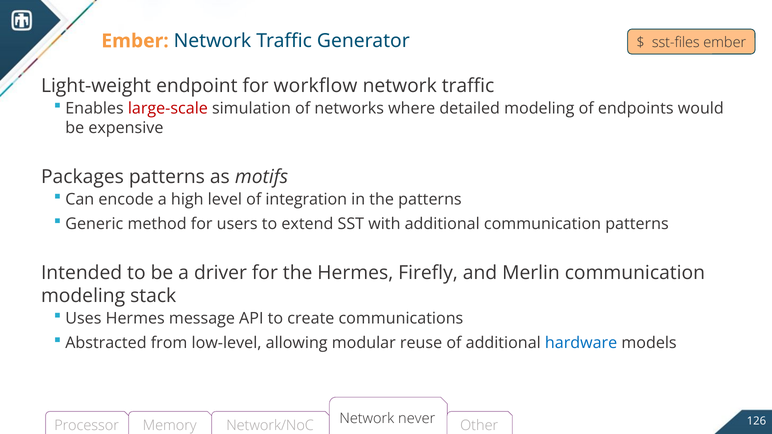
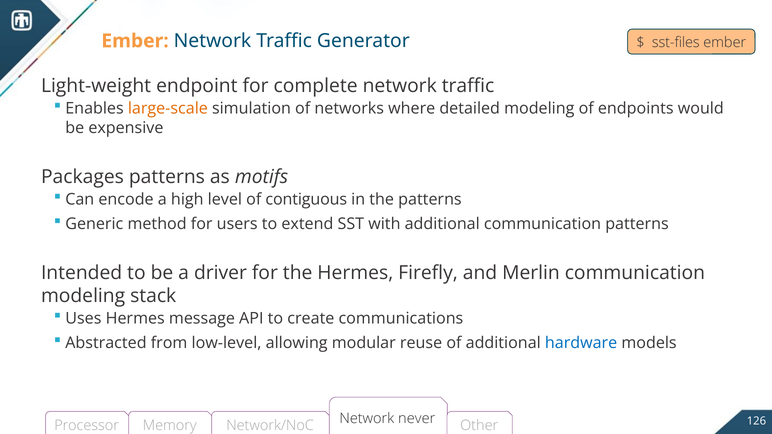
workflow: workflow -> complete
large-scale colour: red -> orange
integration: integration -> contiguous
